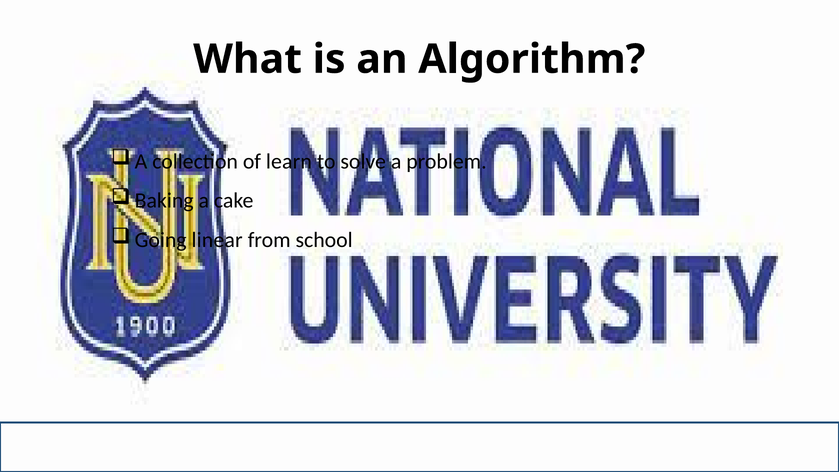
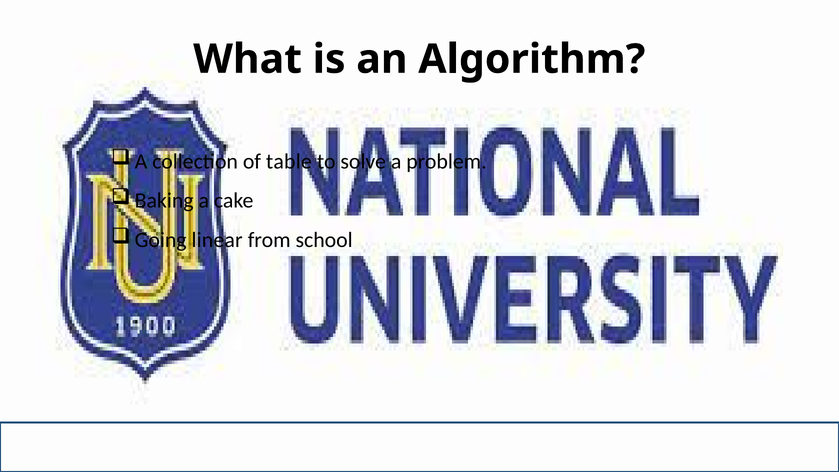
learn: learn -> table
